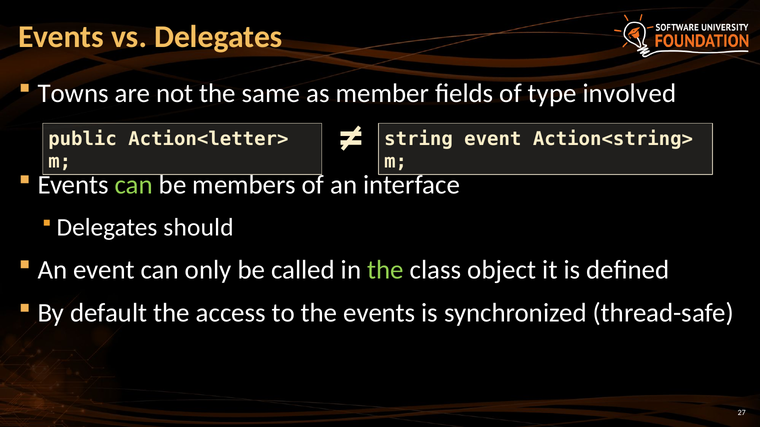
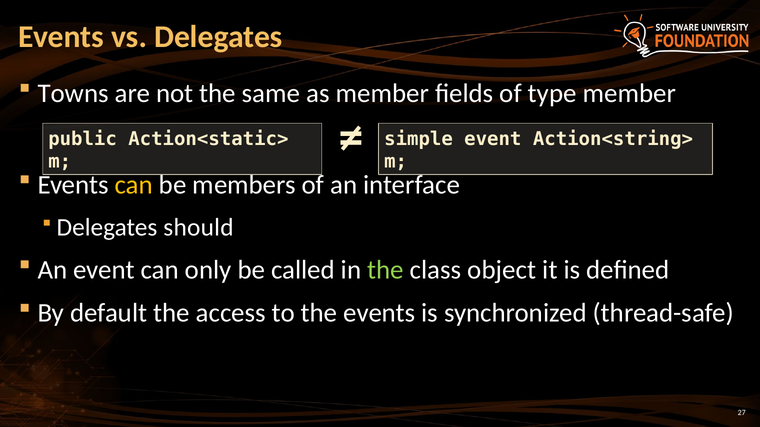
type involved: involved -> member
string: string -> simple
Action<letter>: Action<letter> -> Action<static>
can at (134, 185) colour: light green -> yellow
